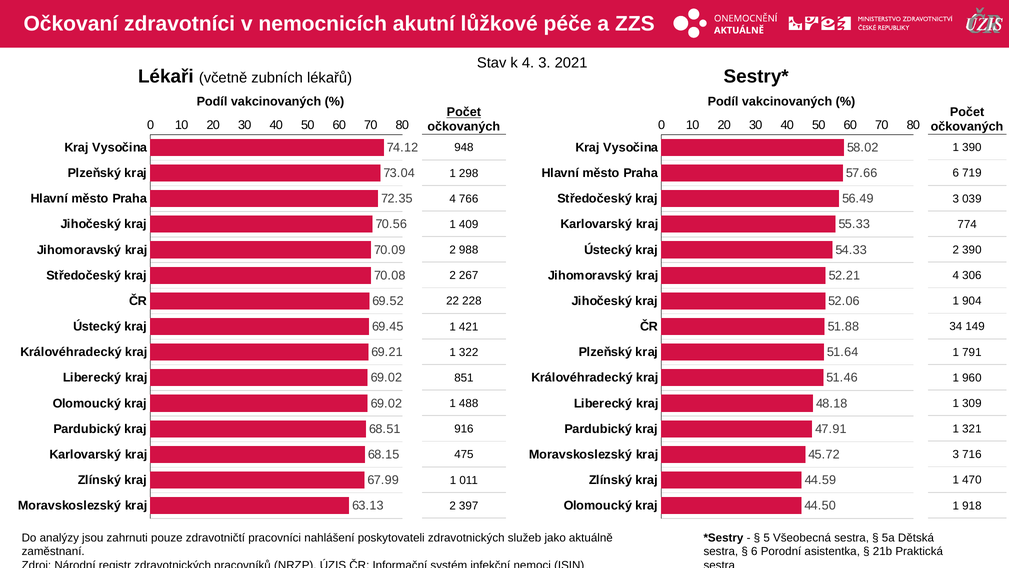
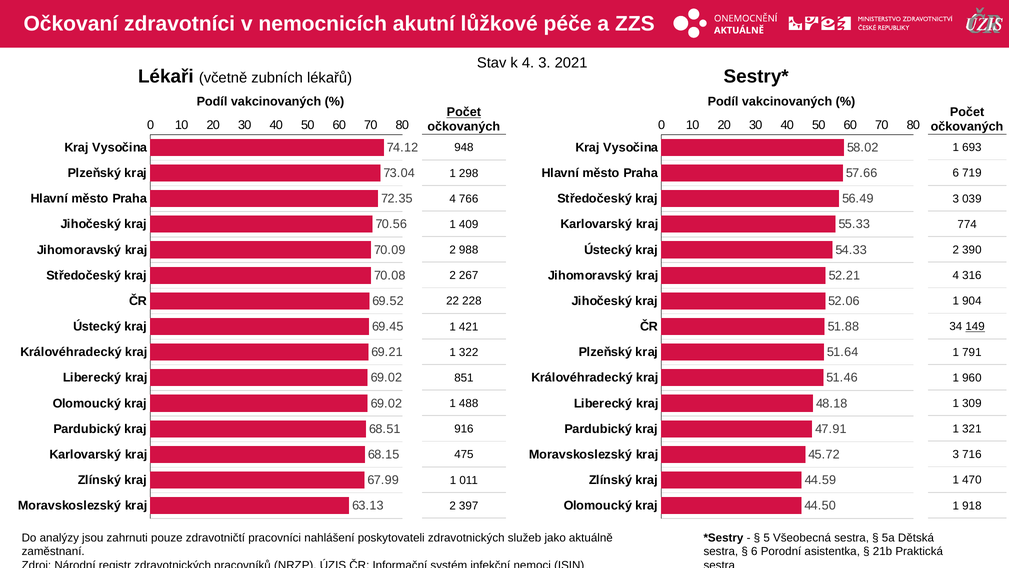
1 390: 390 -> 693
306: 306 -> 316
149 underline: none -> present
